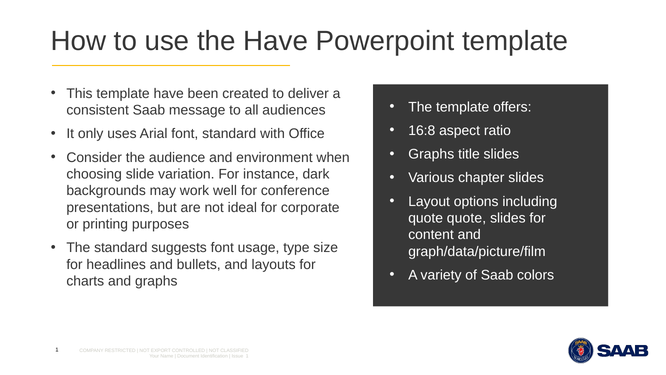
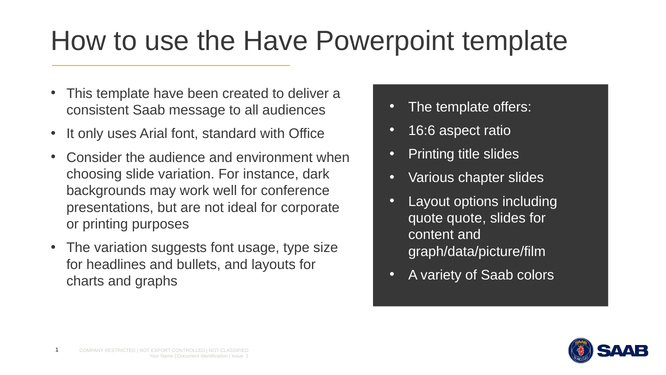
16:8: 16:8 -> 16:6
Graphs at (431, 154): Graphs -> Printing
The standard: standard -> variation
